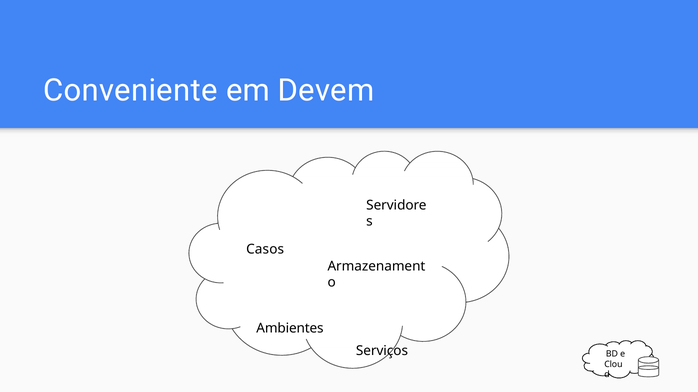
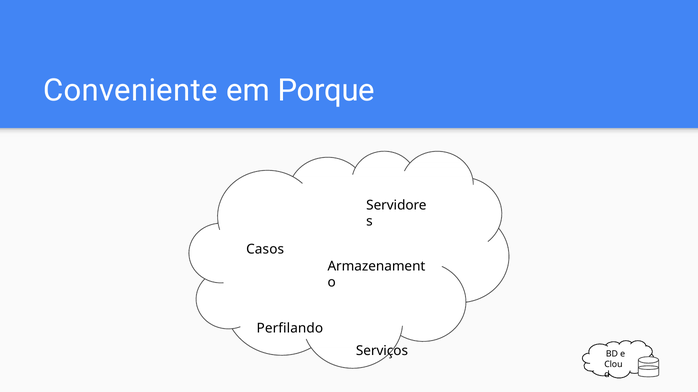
Devem: Devem -> Porque
Ambientes: Ambientes -> Perfilando
